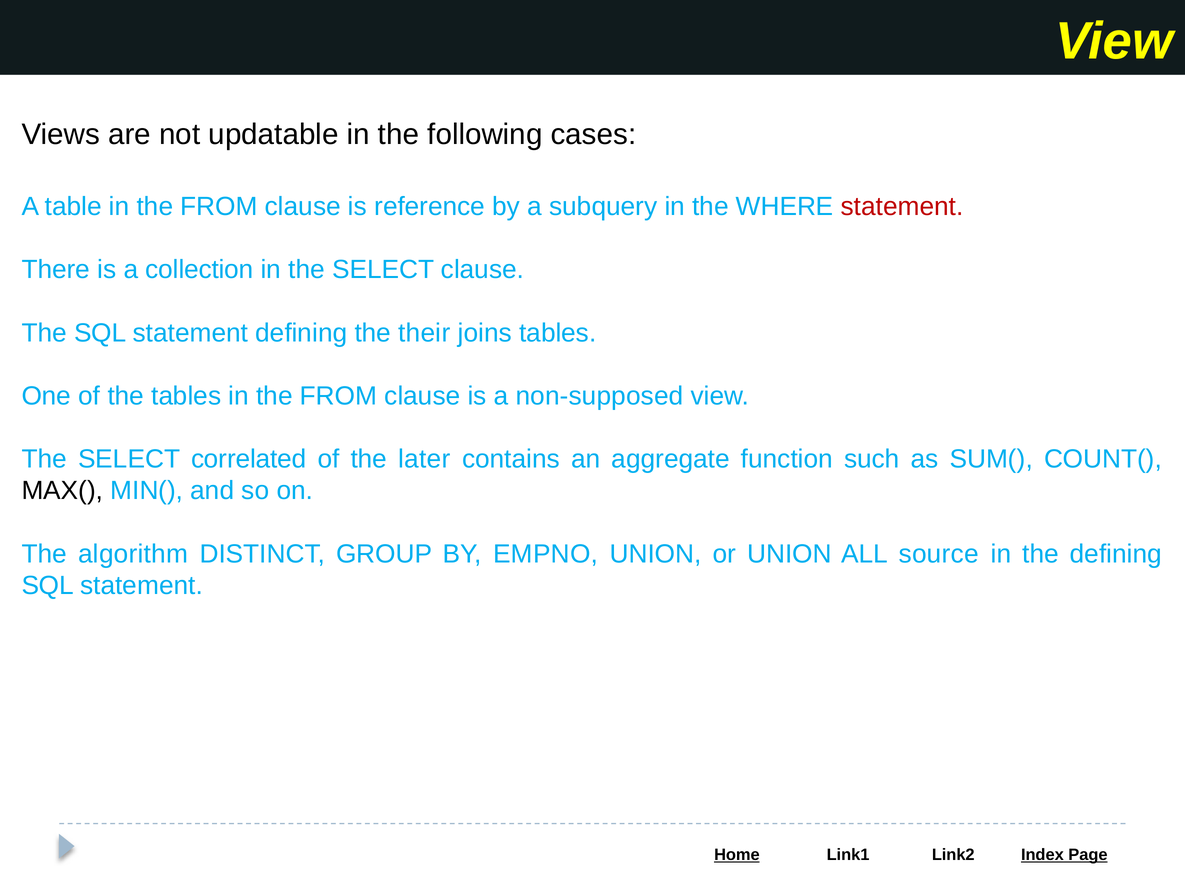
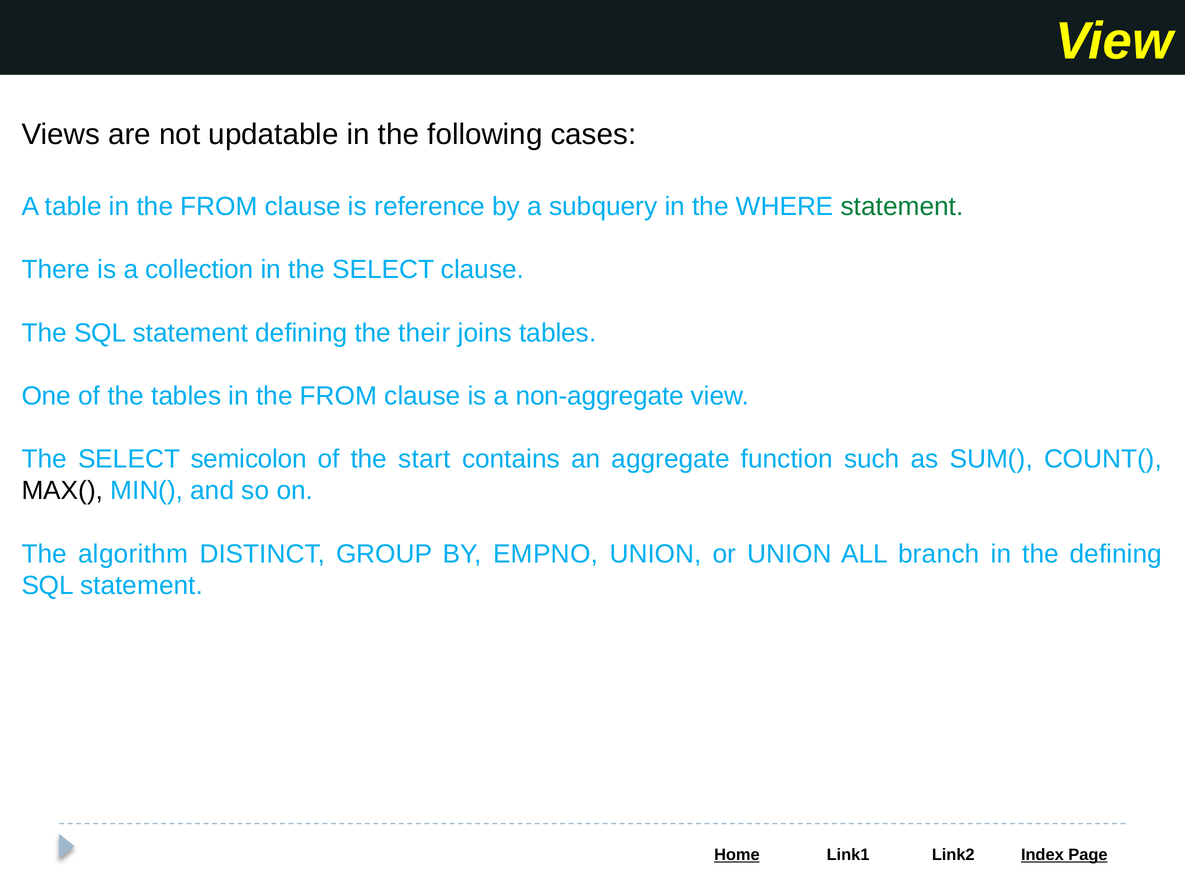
statement at (902, 206) colour: red -> green
non-supposed: non-supposed -> non-aggregate
correlated: correlated -> semicolon
later: later -> start
source: source -> branch
